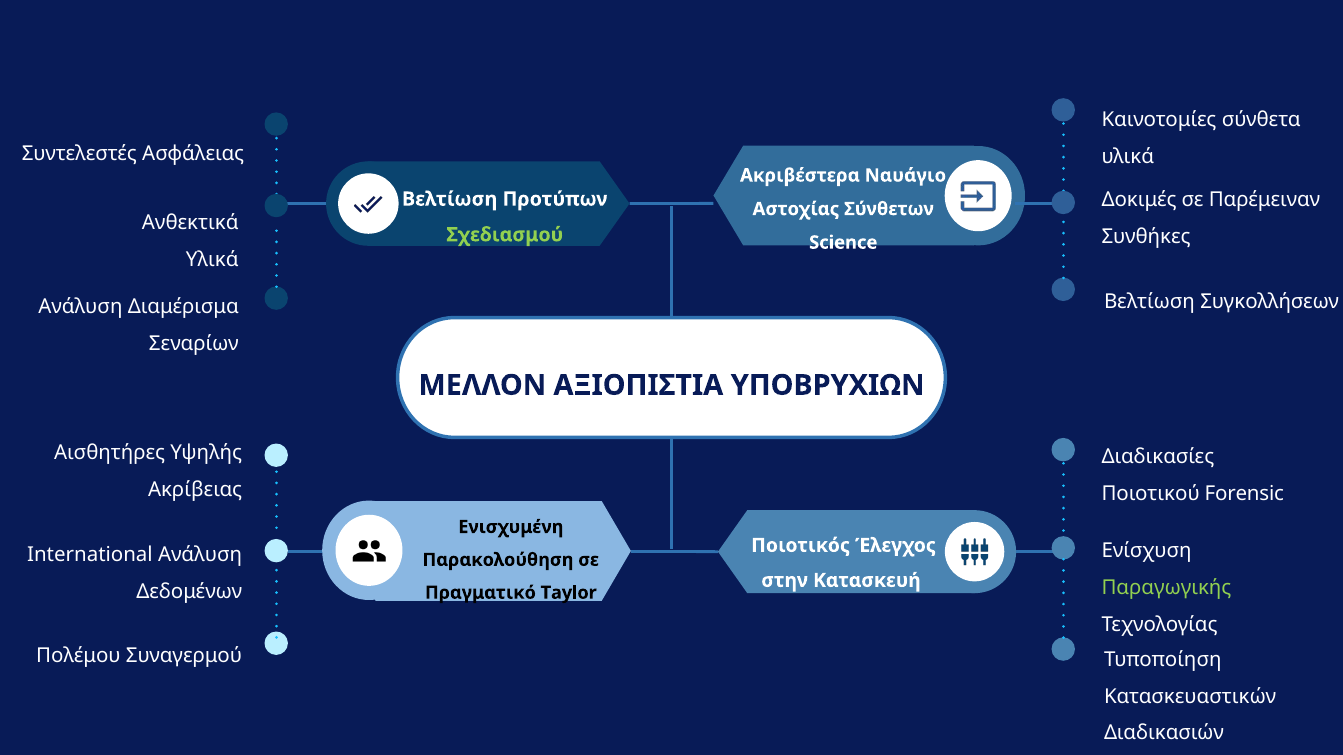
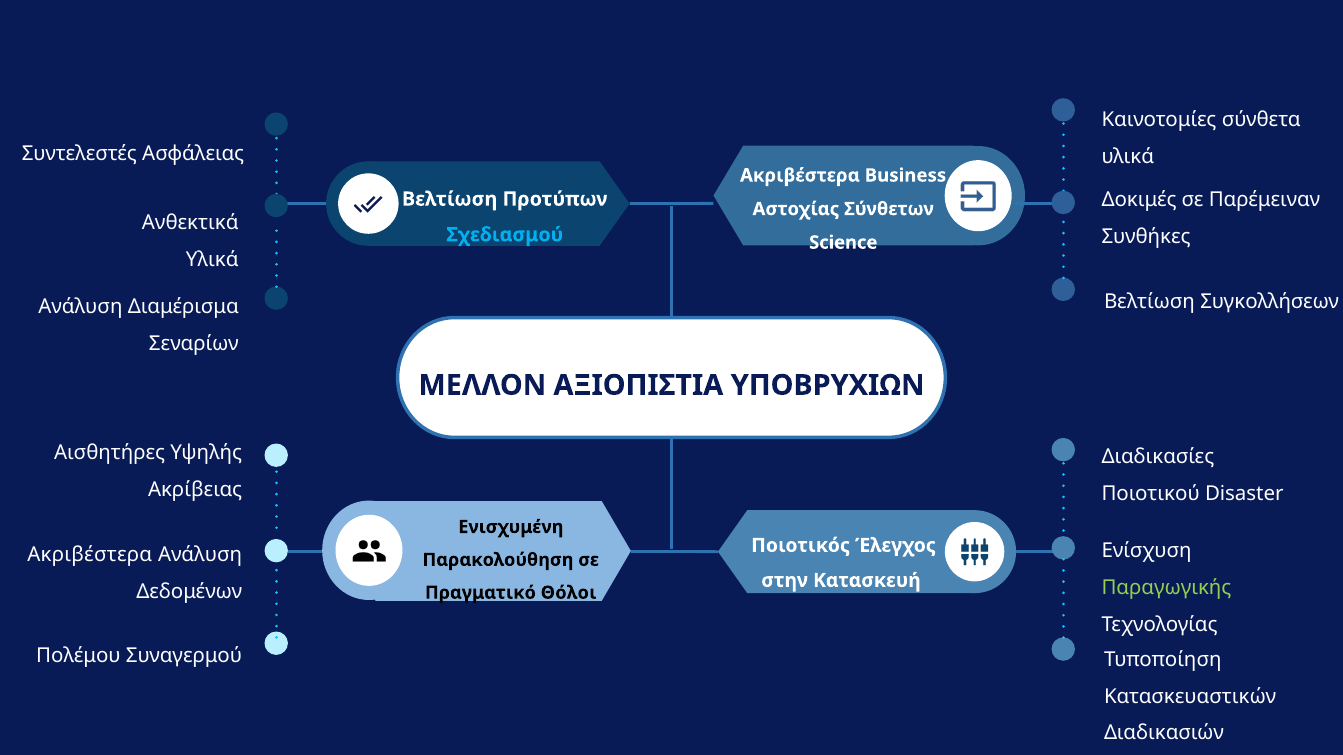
Ναυάγιο: Ναυάγιο -> Business
Σχεδιασμού colour: light green -> light blue
Forensic: Forensic -> Disaster
International at (90, 555): International -> Ακριβέστερα
Taylor: Taylor -> Θόλοι
